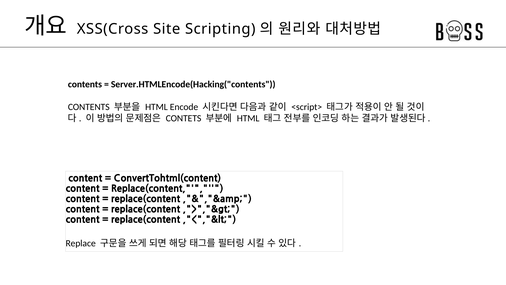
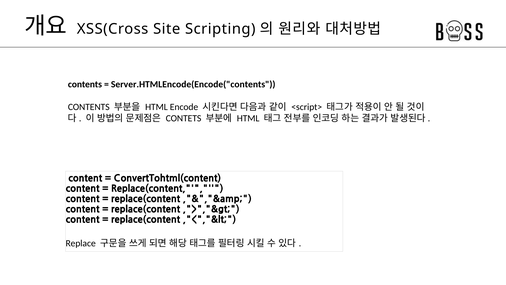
Server.HTMLEncode(Hacking("contents: Server.HTMLEncode(Hacking("contents -> Server.HTMLEncode(Encode("contents
